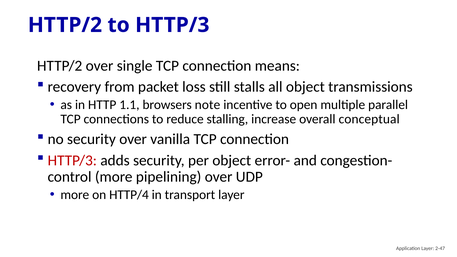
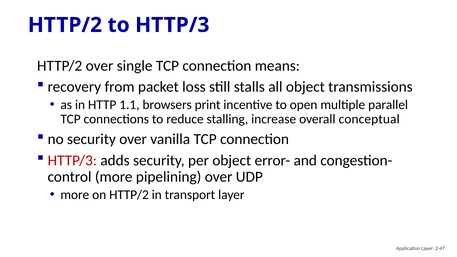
note: note -> print
on HTTP/4: HTTP/4 -> HTTP/2
